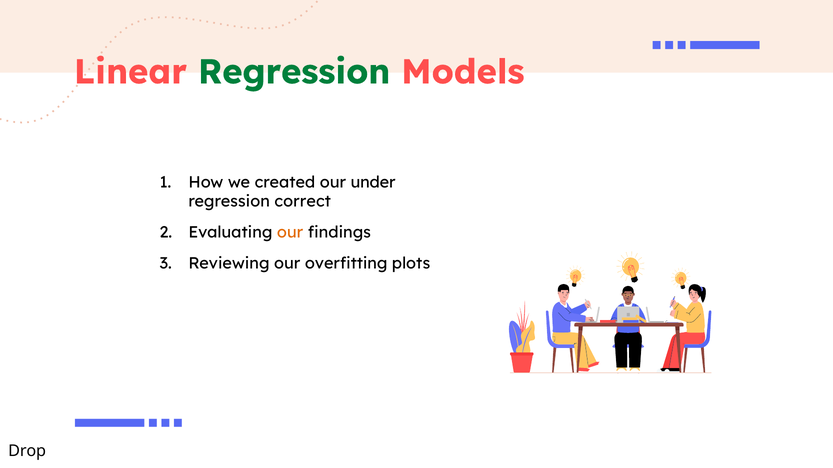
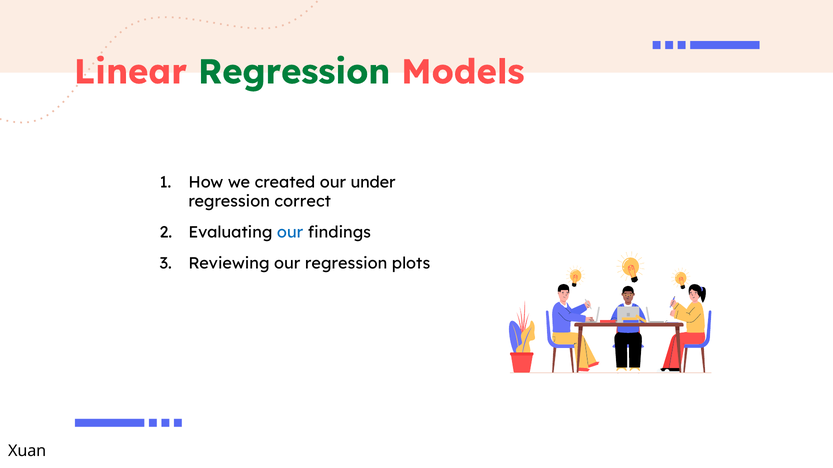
our at (290, 233) colour: orange -> blue
our overfitting: overfitting -> regression
Drop: Drop -> Xuan
